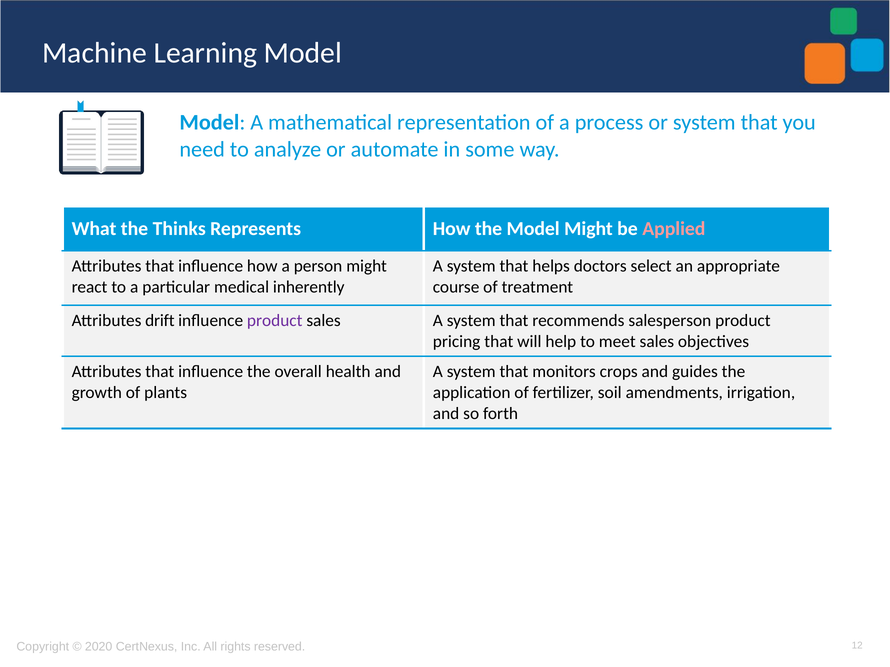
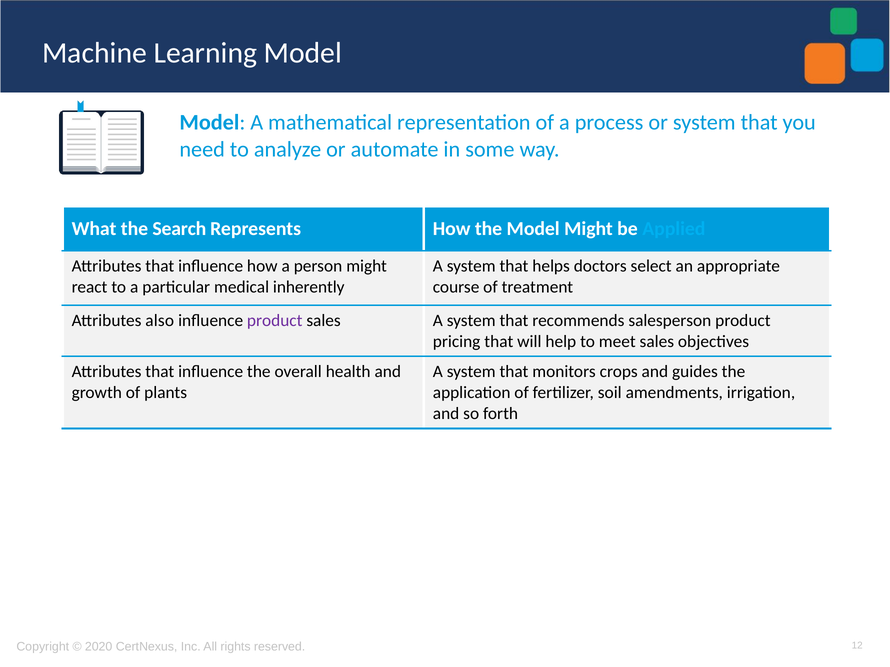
Thinks: Thinks -> Search
Applied colour: pink -> light blue
drift: drift -> also
